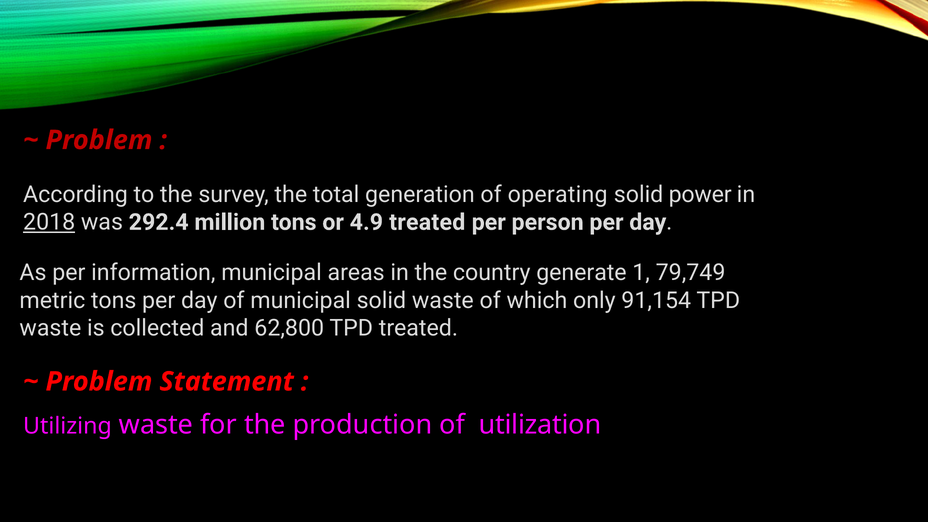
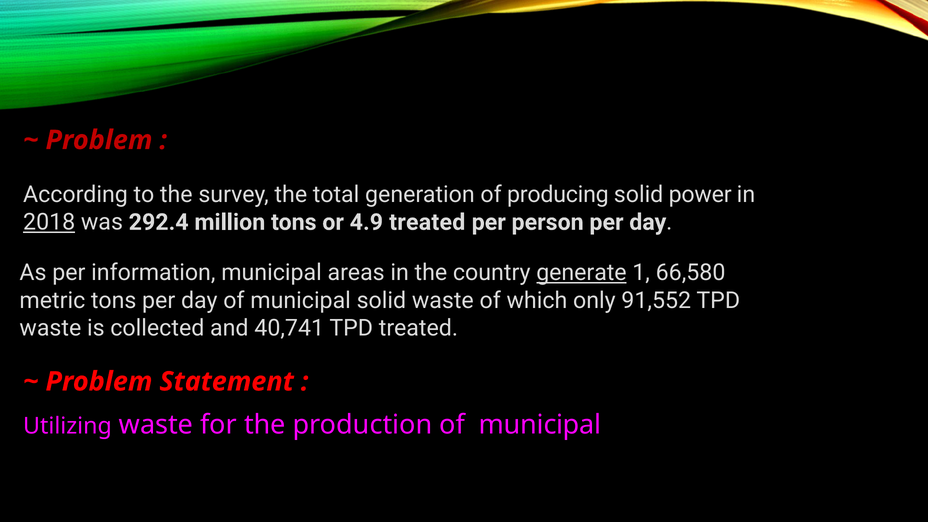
operating: operating -> producing
generate underline: none -> present
79,749: 79,749 -> 66,580
91,154: 91,154 -> 91,552
62,800: 62,800 -> 40,741
production of utilization: utilization -> municipal
